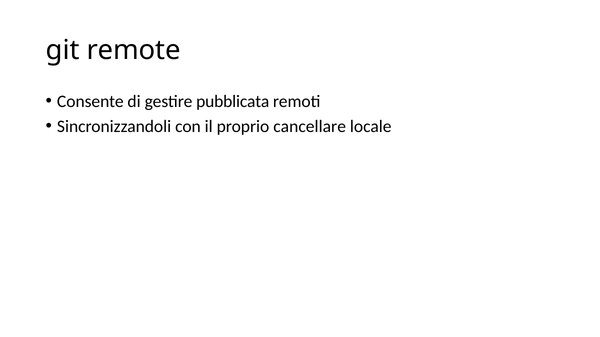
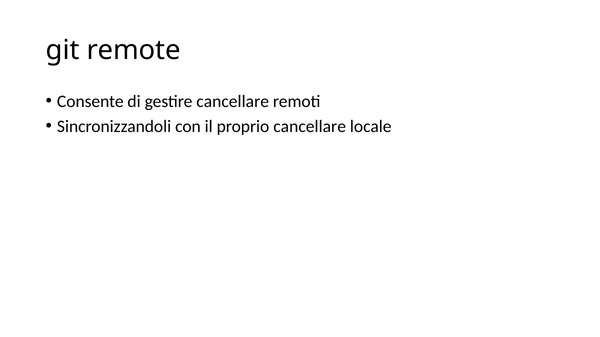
gestire pubblicata: pubblicata -> cancellare
